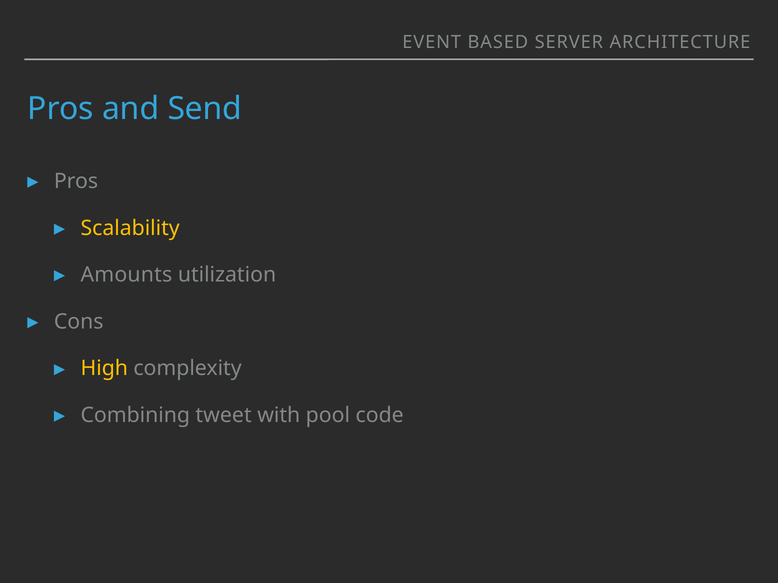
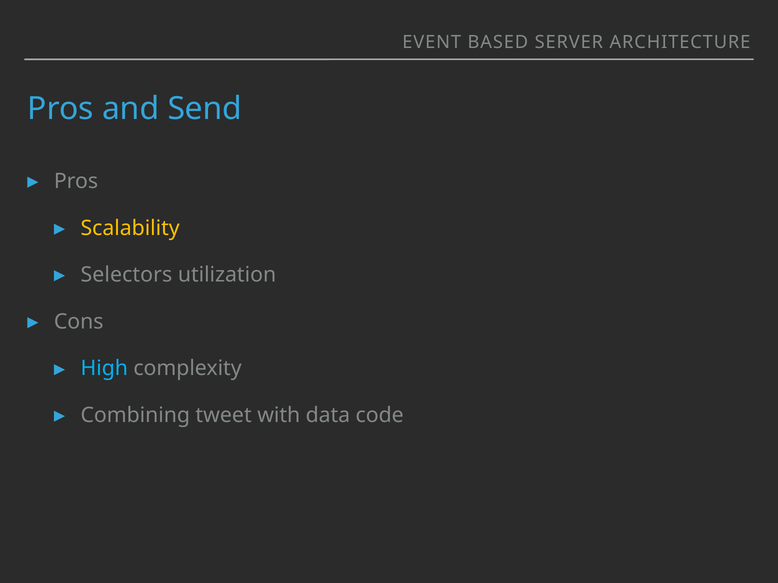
Amounts: Amounts -> Selectors
High colour: yellow -> light blue
pool: pool -> data
